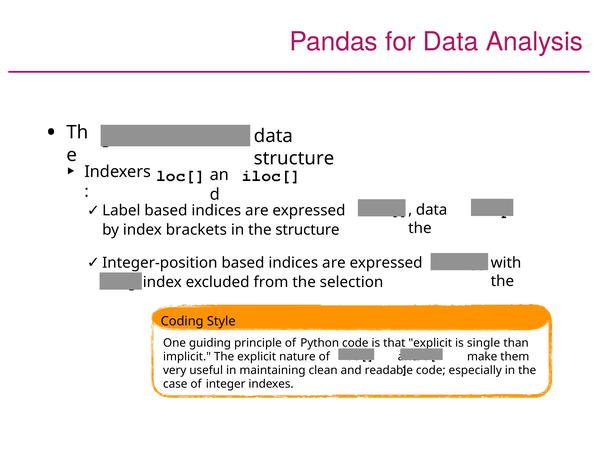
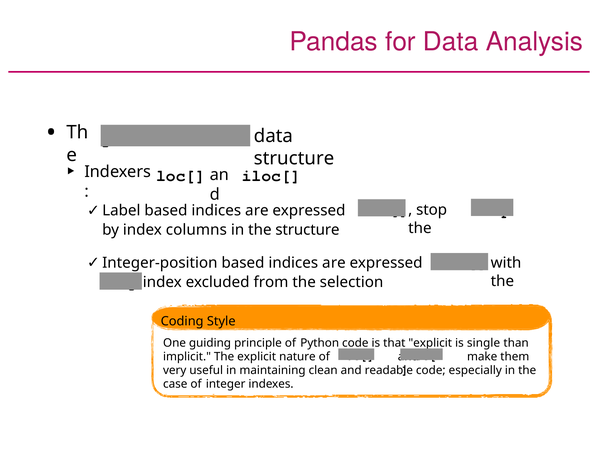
data at (432, 210): data -> stop
brackets: brackets -> columns
